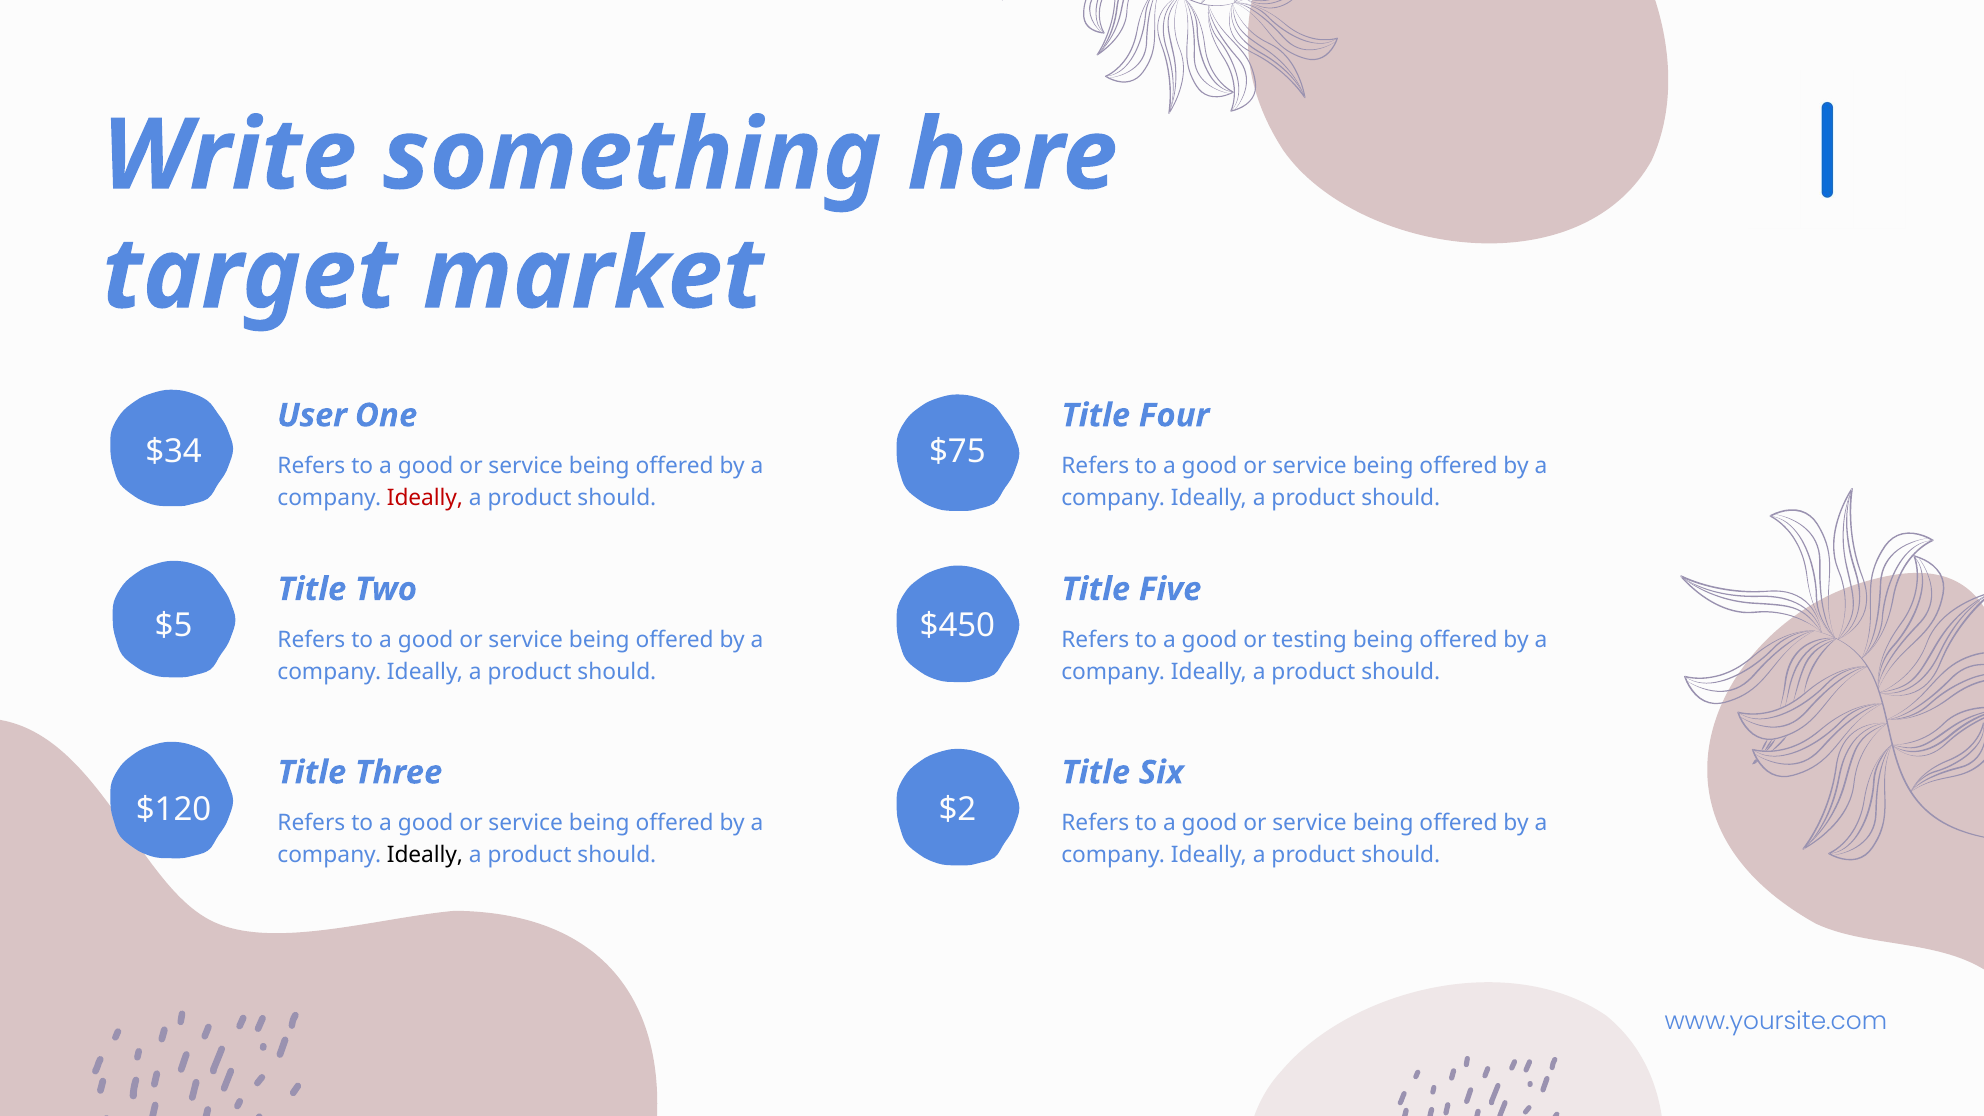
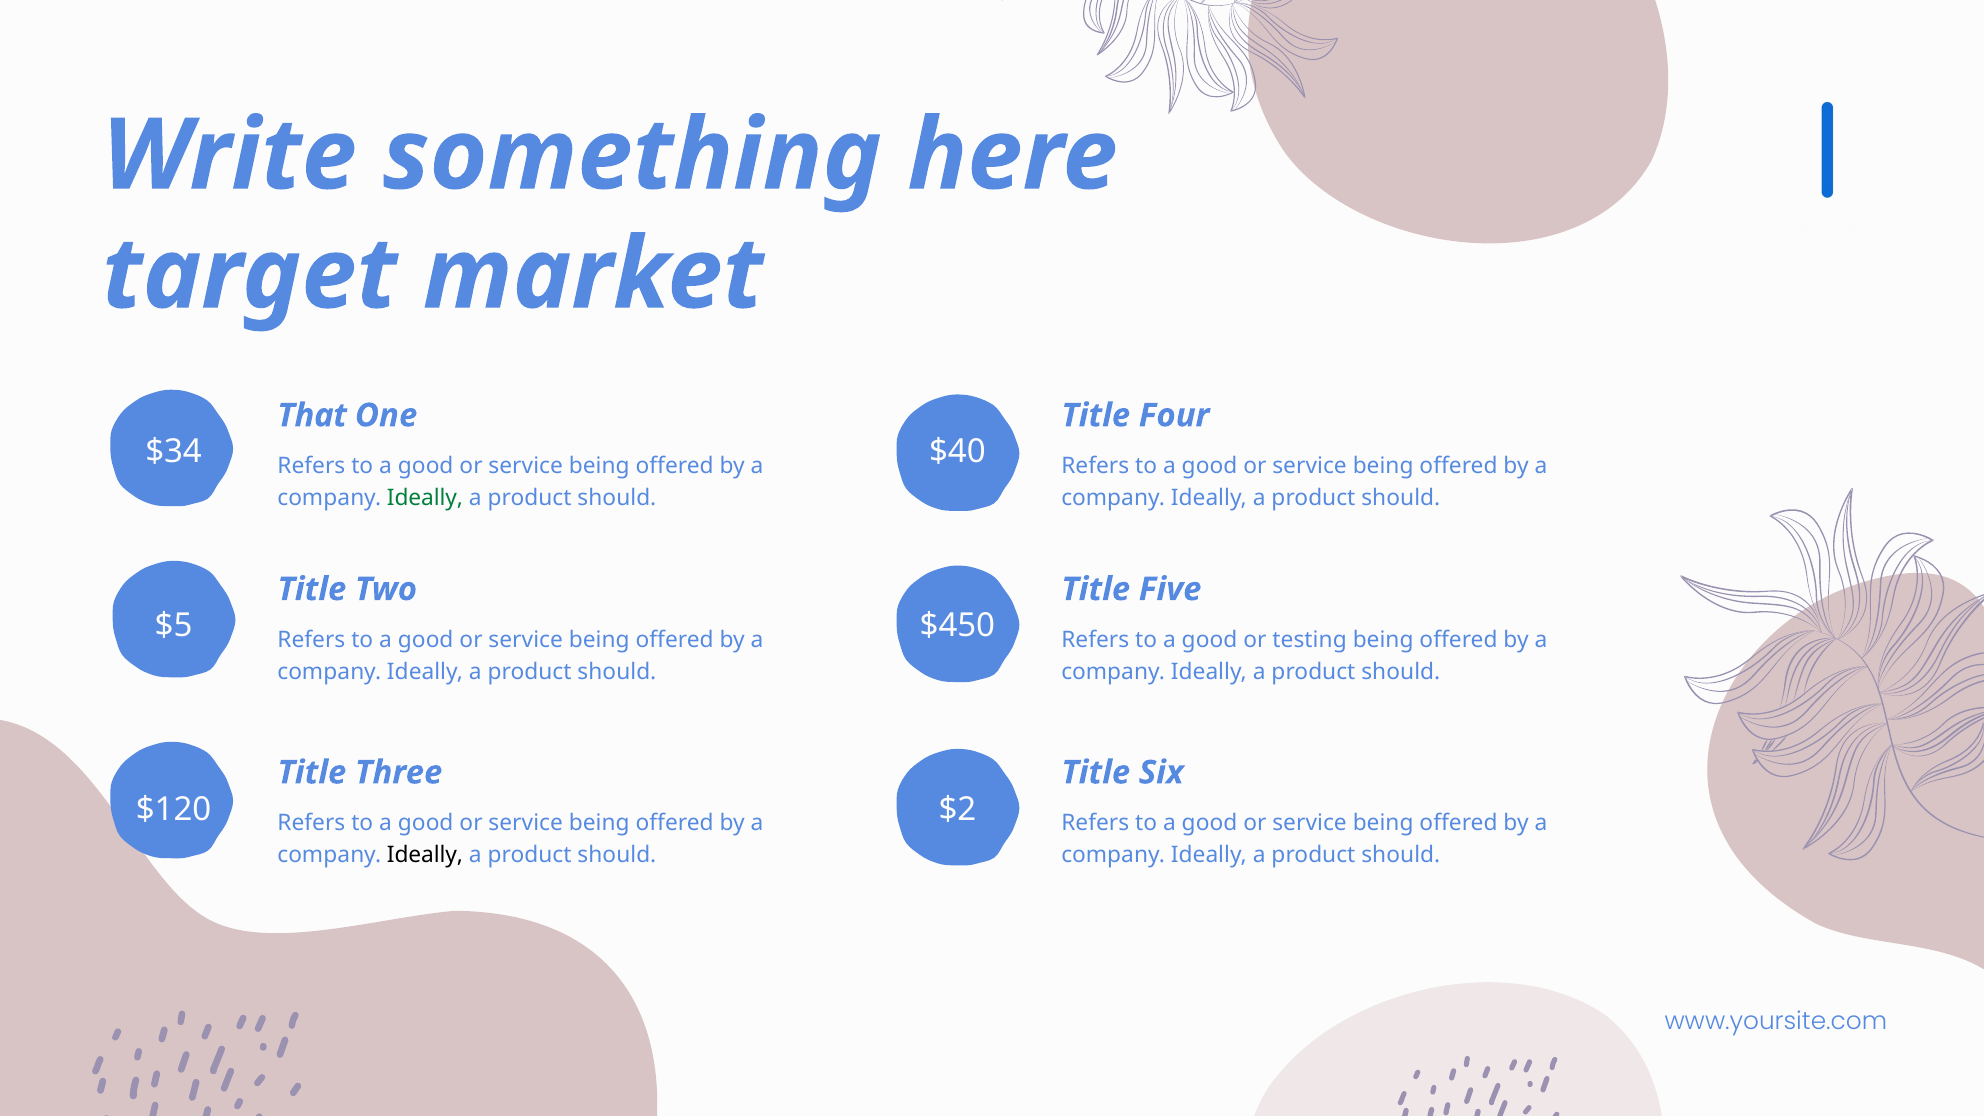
User: User -> That
$75: $75 -> $40
Ideally at (425, 498) colour: red -> green
